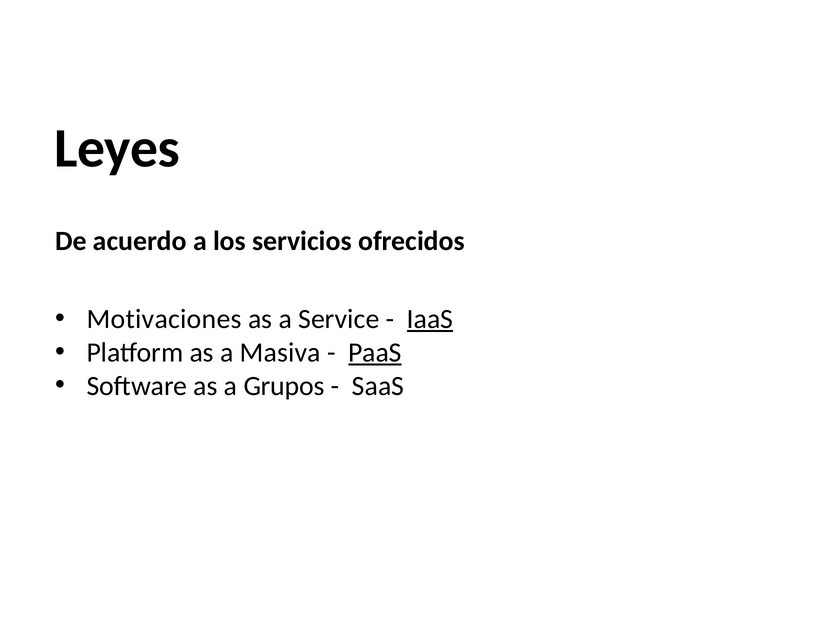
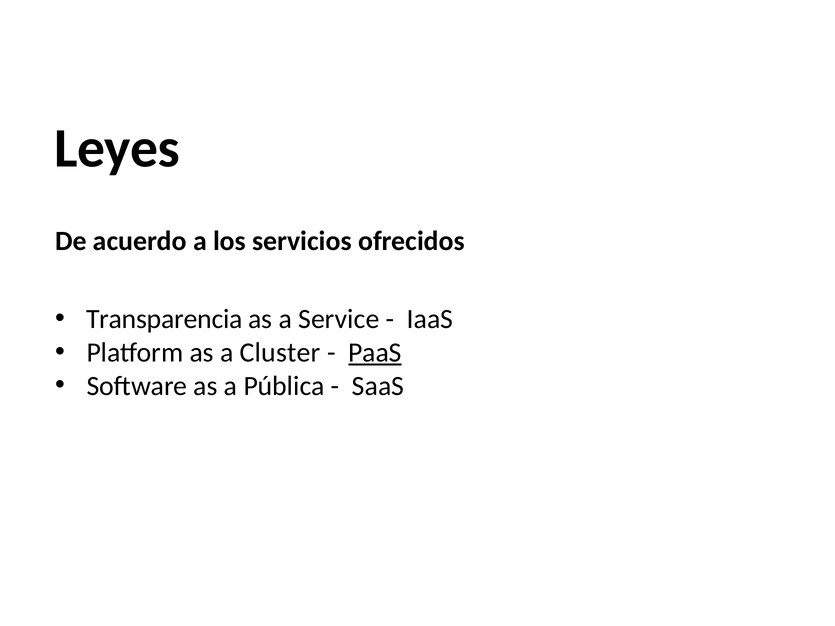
Motivaciones: Motivaciones -> Transparencia
IaaS underline: present -> none
Masiva: Masiva -> Cluster
Grupos: Grupos -> Pública
